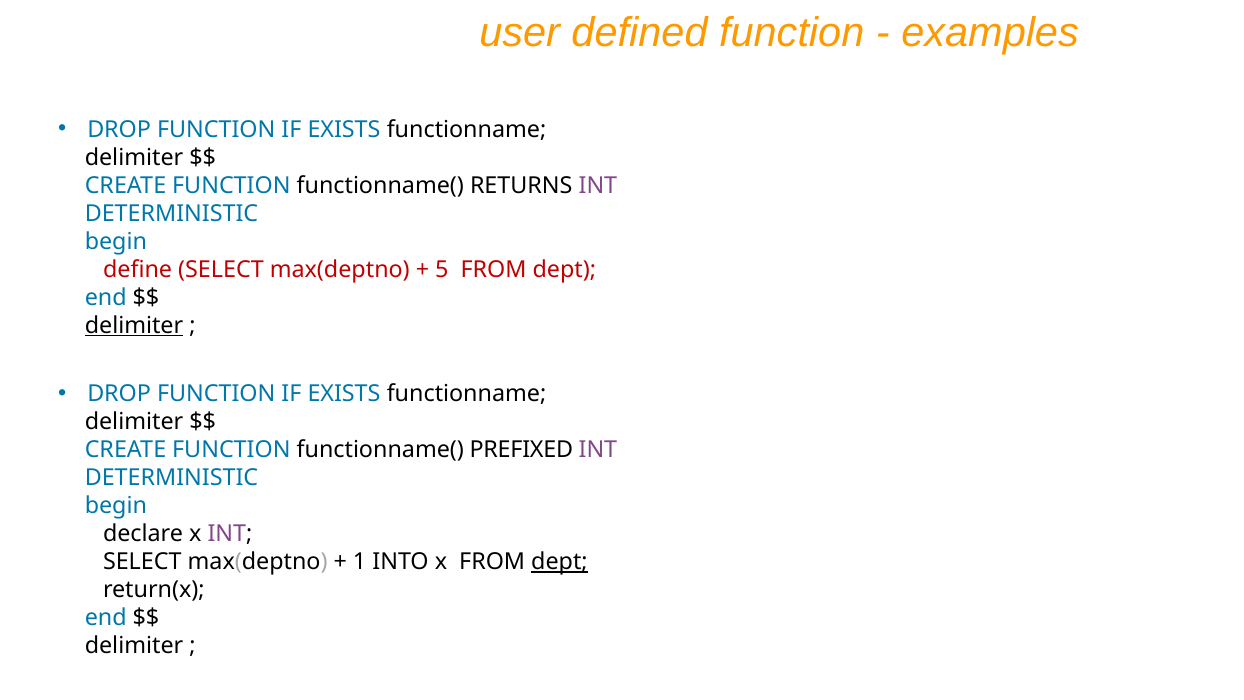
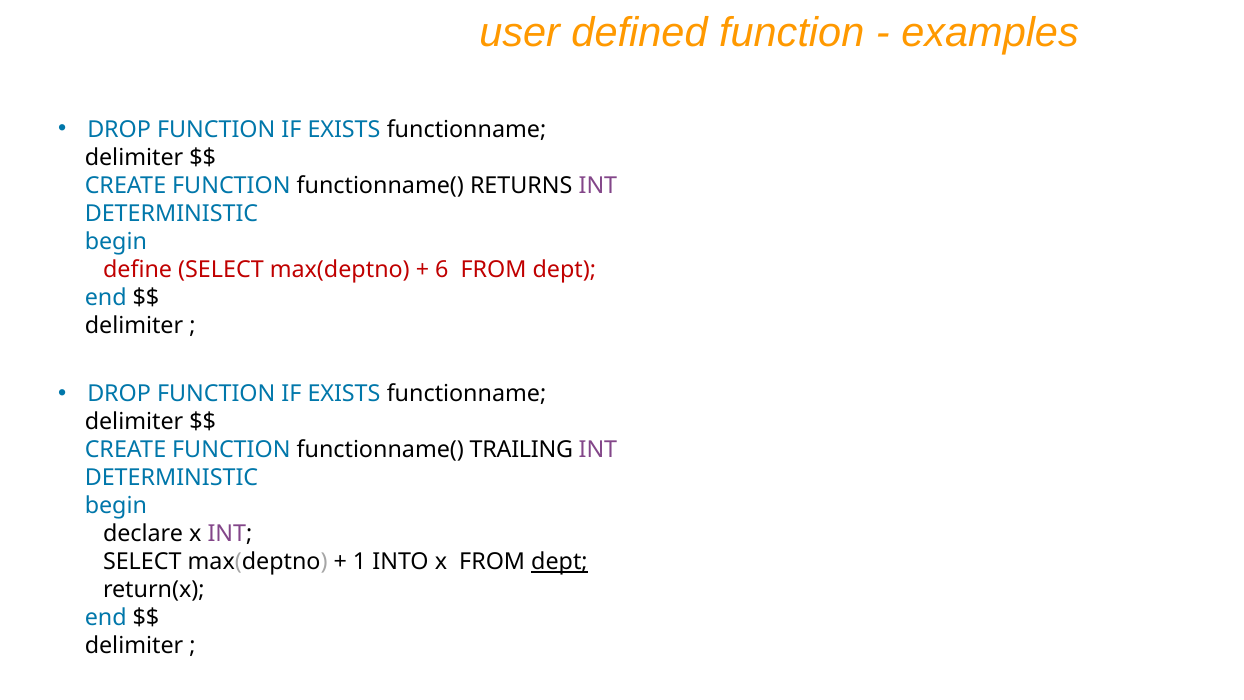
5: 5 -> 6
delimiter at (134, 325) underline: present -> none
PREFIXED: PREFIXED -> TRAILING
